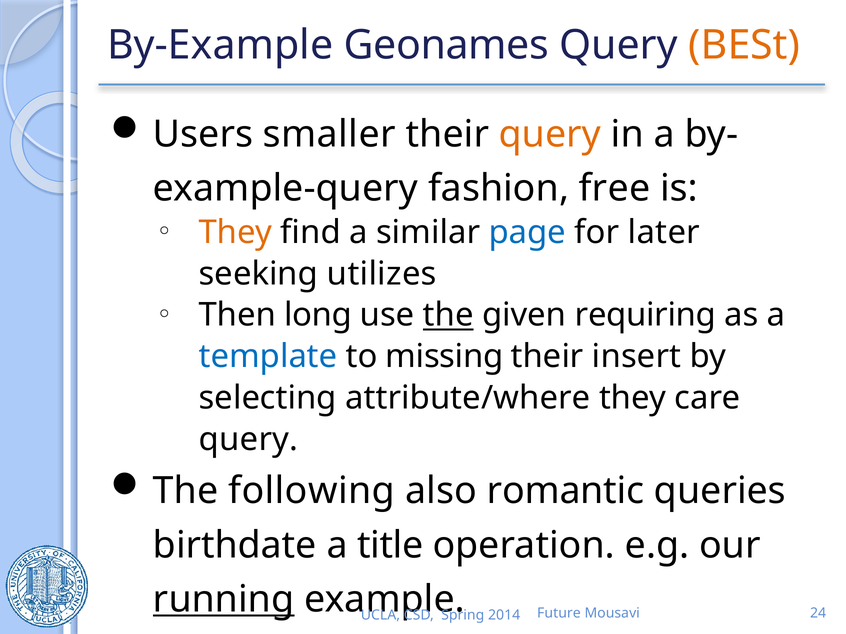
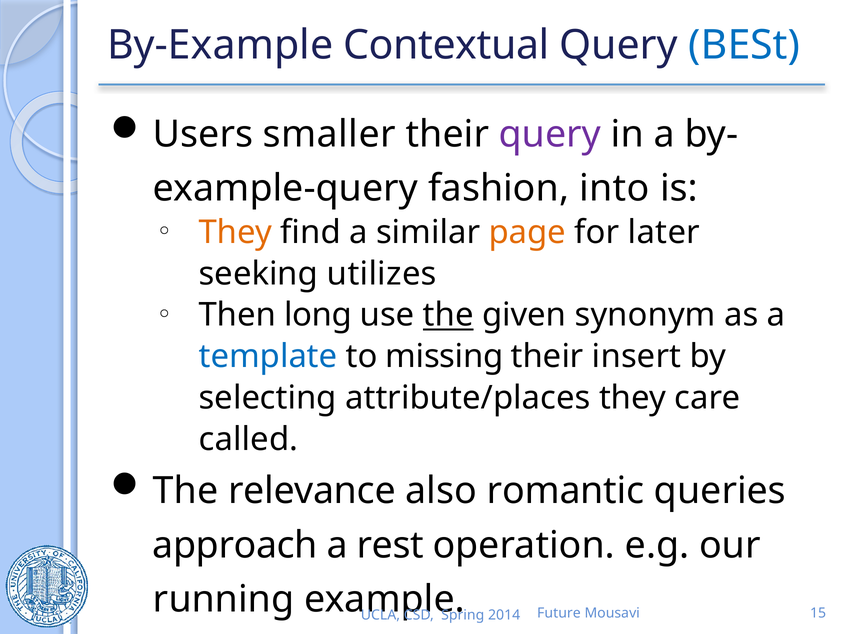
Geonames: Geonames -> Contextual
BESt colour: orange -> blue
query at (550, 134) colour: orange -> purple
free: free -> into
page colour: blue -> orange
requiring: requiring -> synonym
attribute/where: attribute/where -> attribute/places
query at (248, 440): query -> called
following: following -> relevance
birthdate: birthdate -> approach
title: title -> rest
running underline: present -> none
24: 24 -> 15
